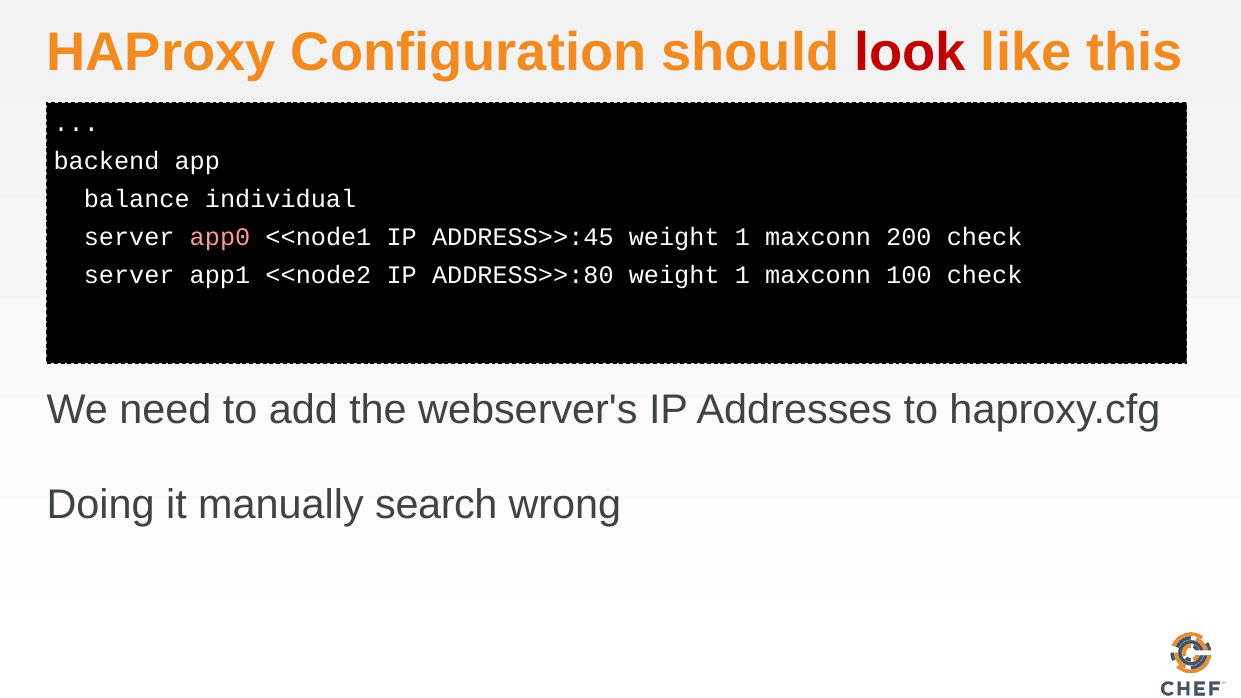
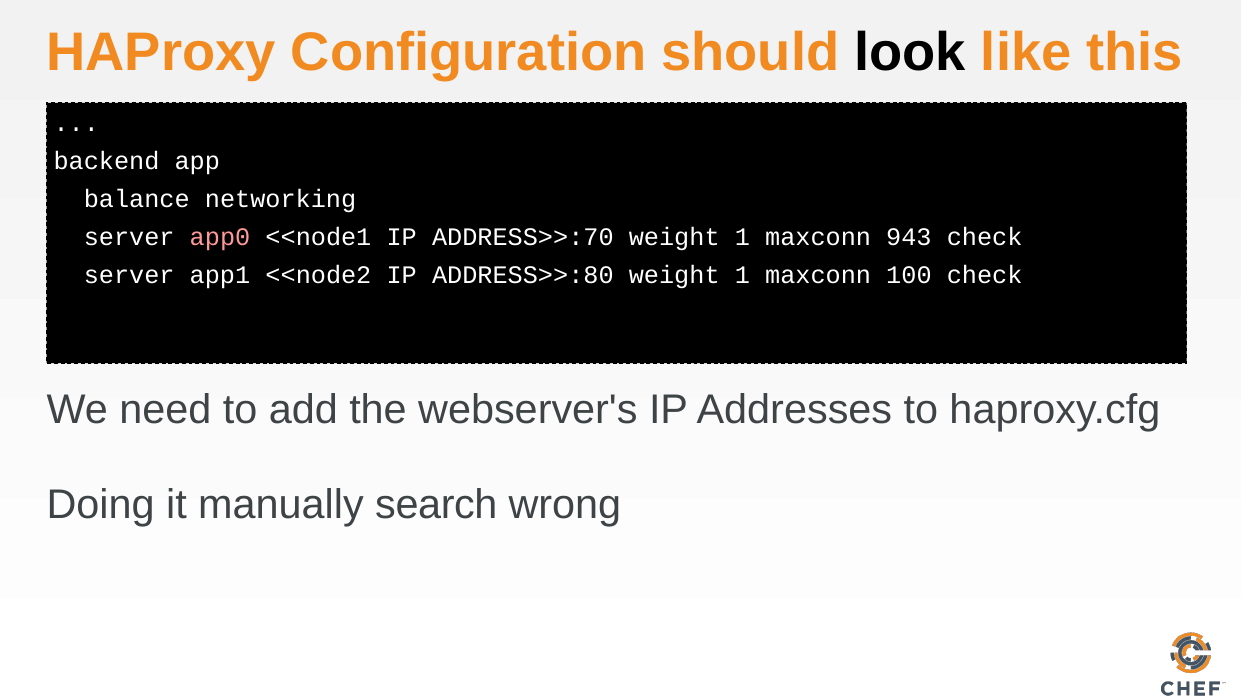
look colour: red -> black
individual: individual -> networking
ADDRESS>>:45: ADDRESS>>:45 -> ADDRESS>>:70
200: 200 -> 943
